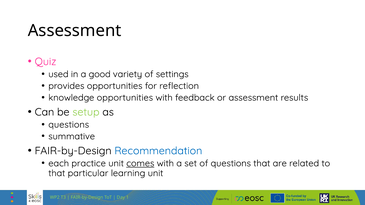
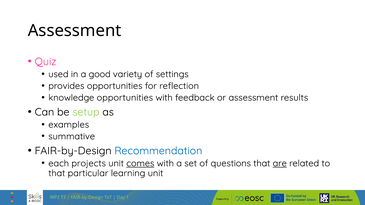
questions at (69, 125): questions -> examples
practice: practice -> projects
are underline: none -> present
